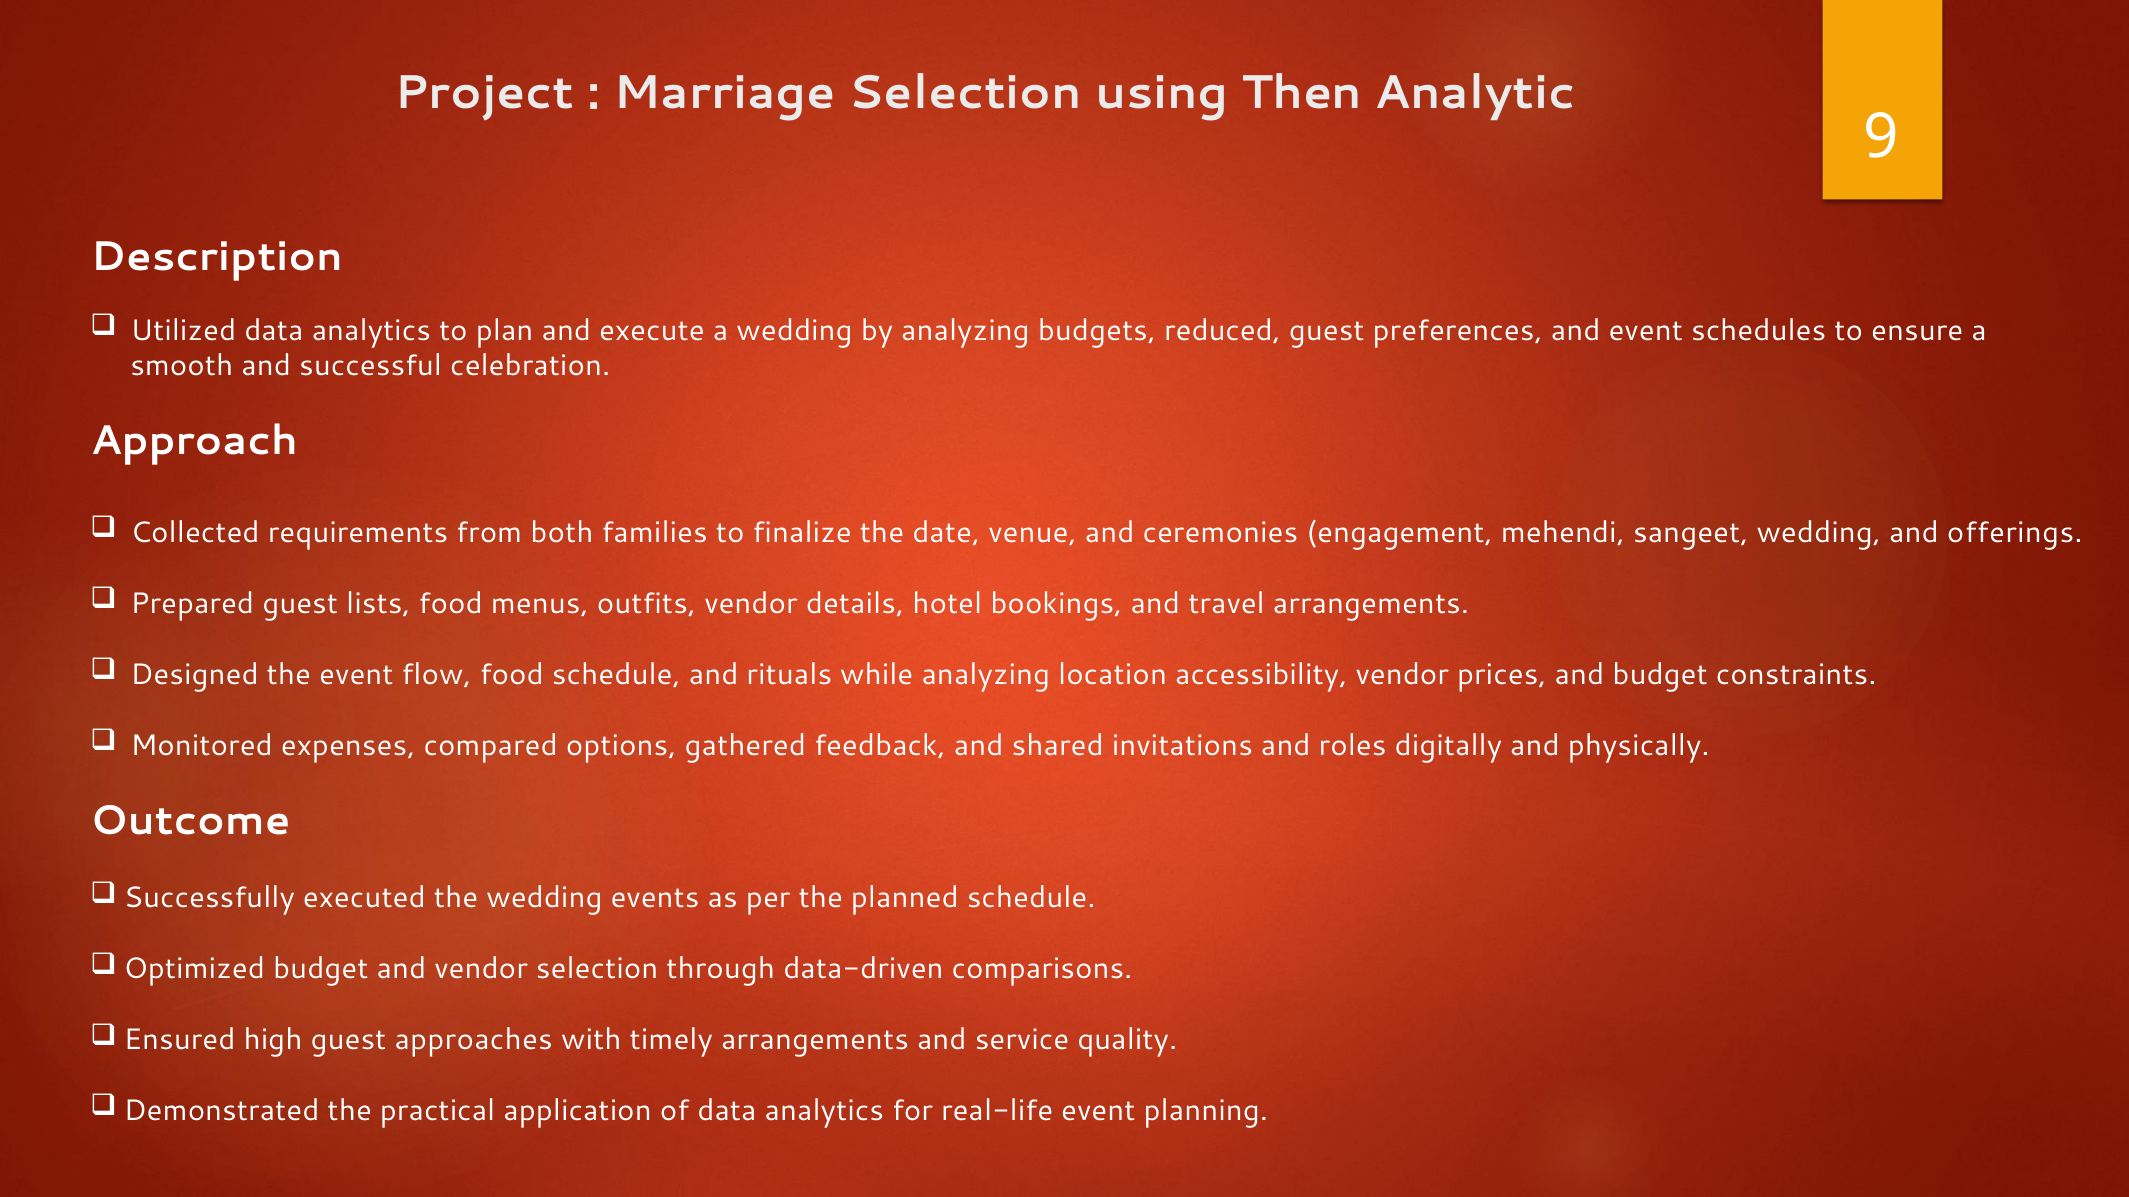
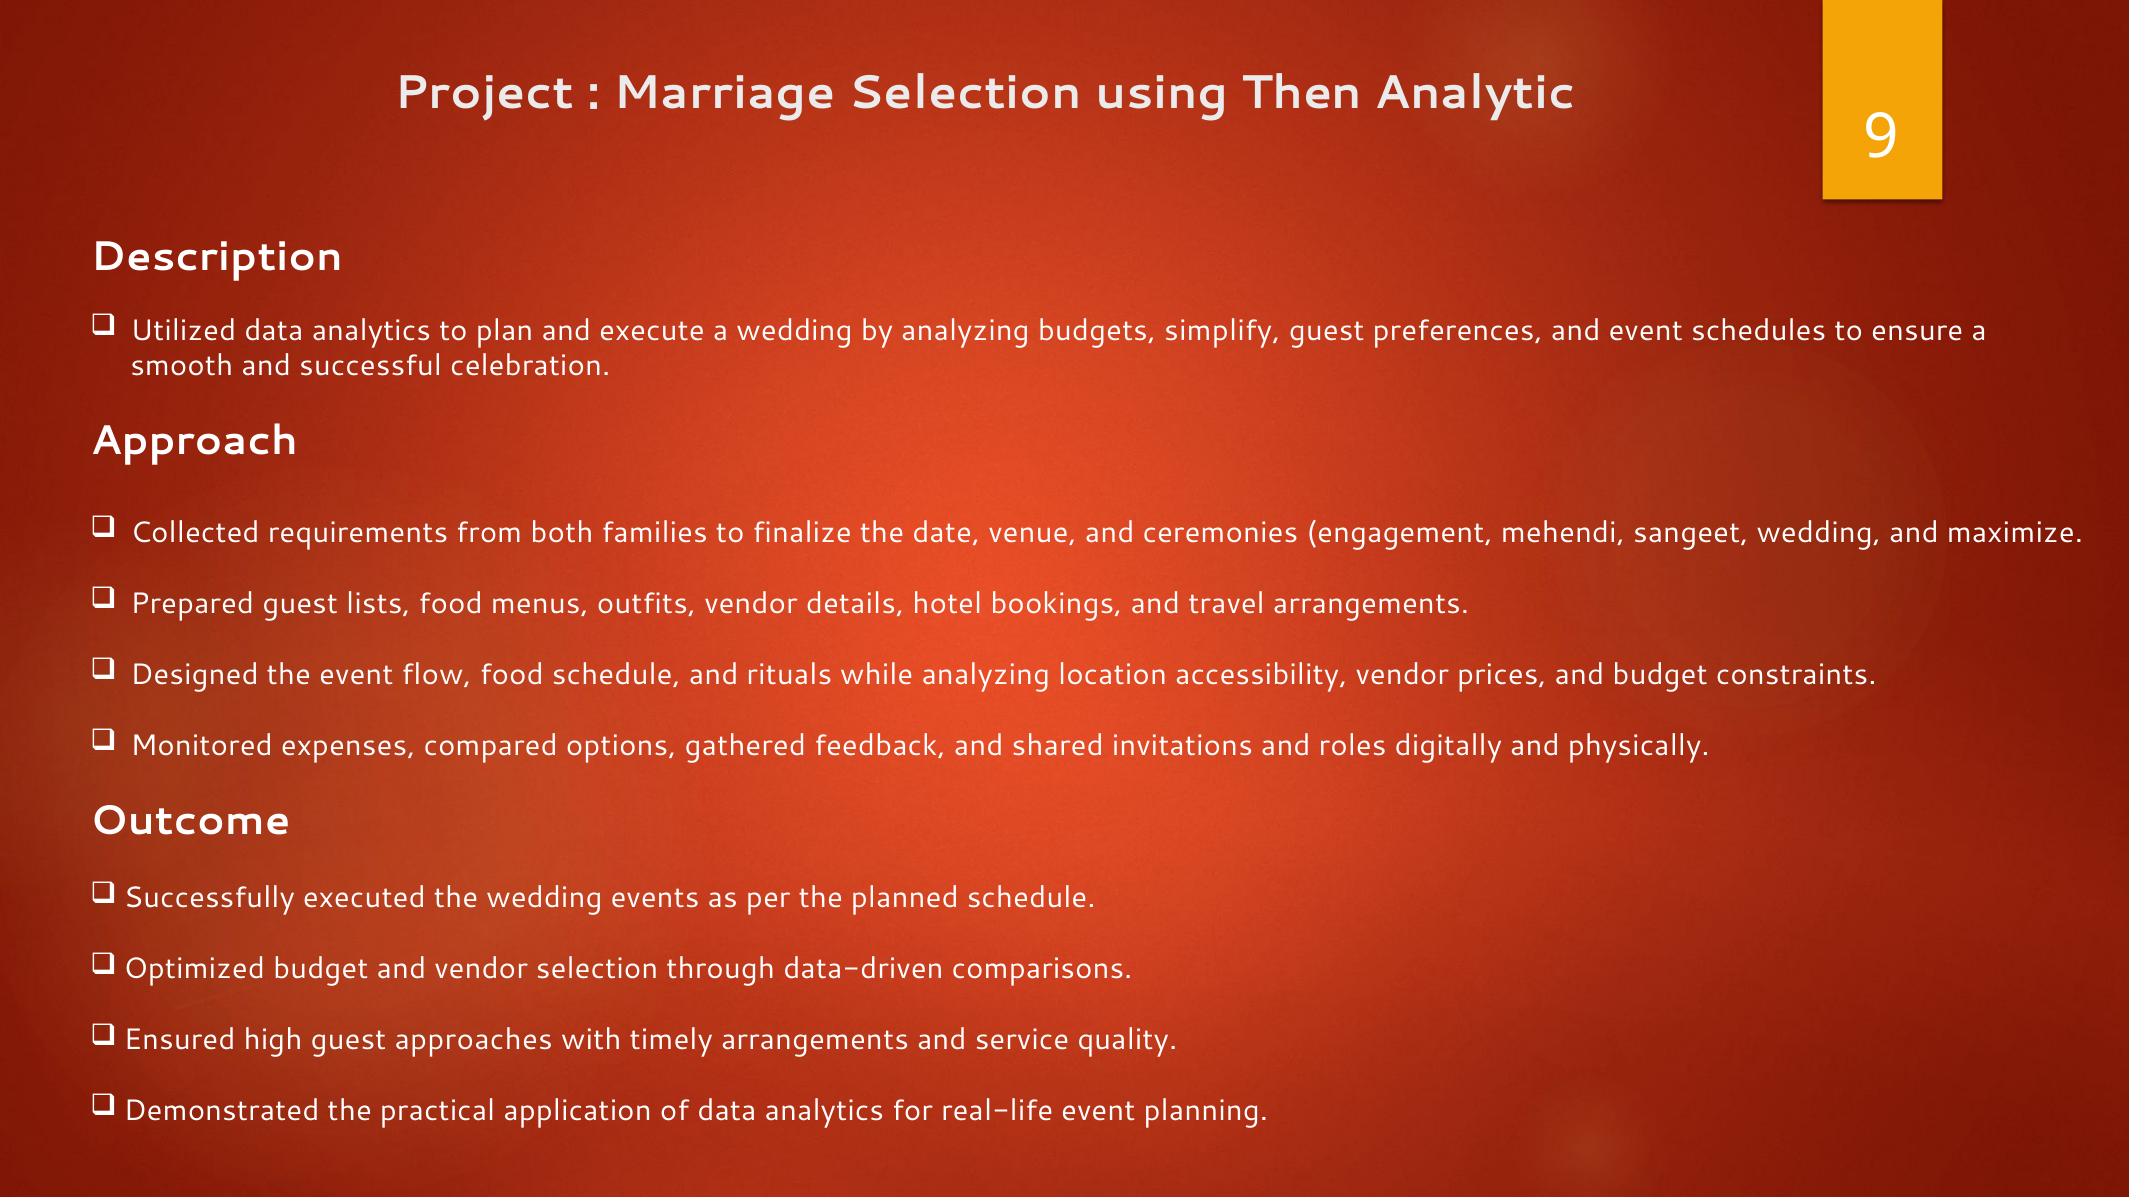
reduced: reduced -> simplify
offerings: offerings -> maximize
